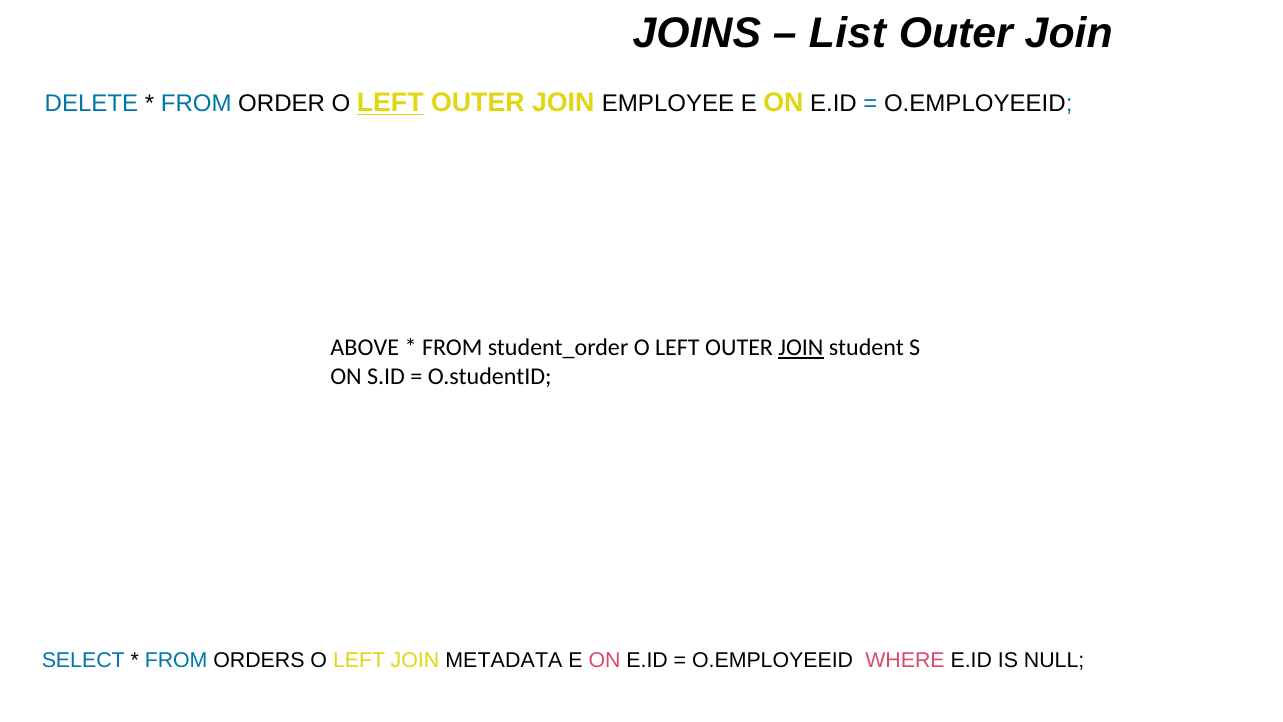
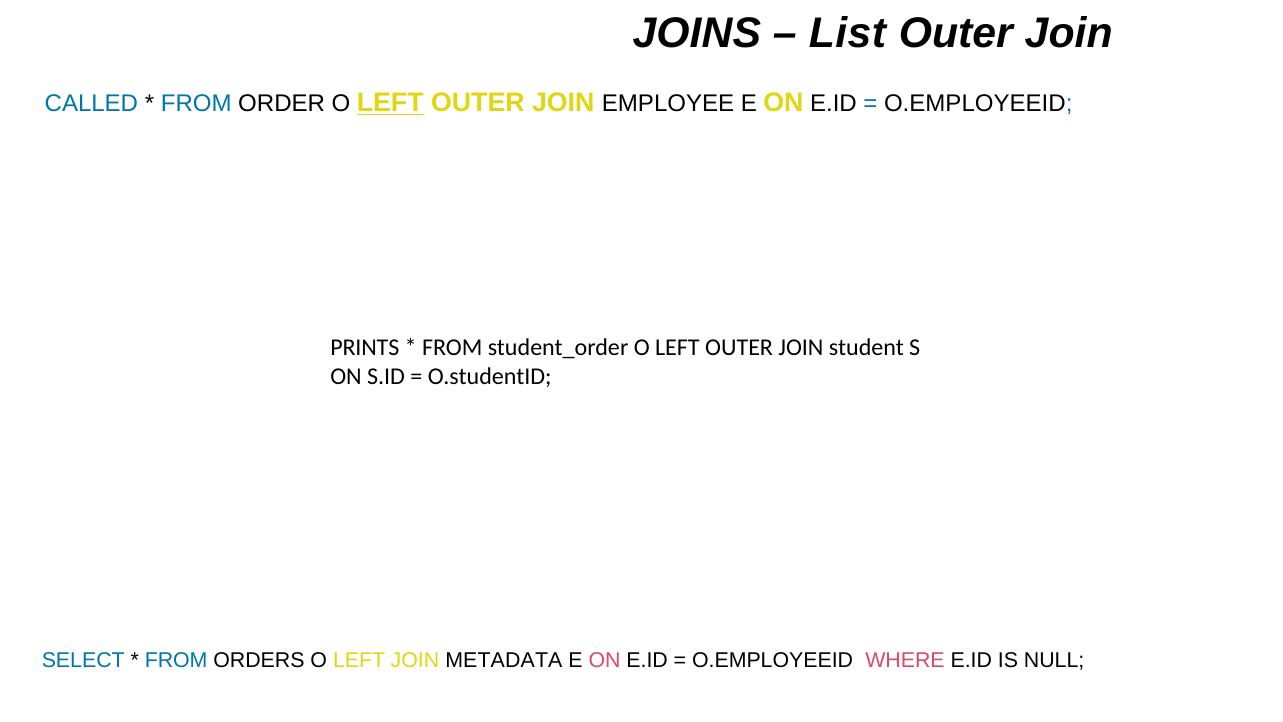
DELETE: DELETE -> CALLED
ABOVE: ABOVE -> PRINTS
JOIN at (801, 348) underline: present -> none
